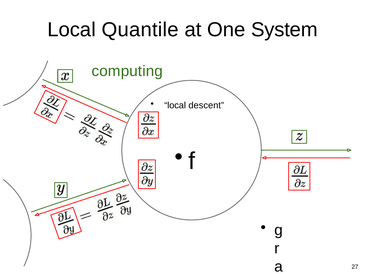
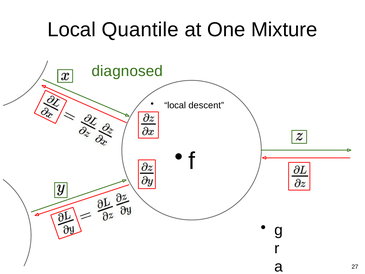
System: System -> Mixture
computing: computing -> diagnosed
